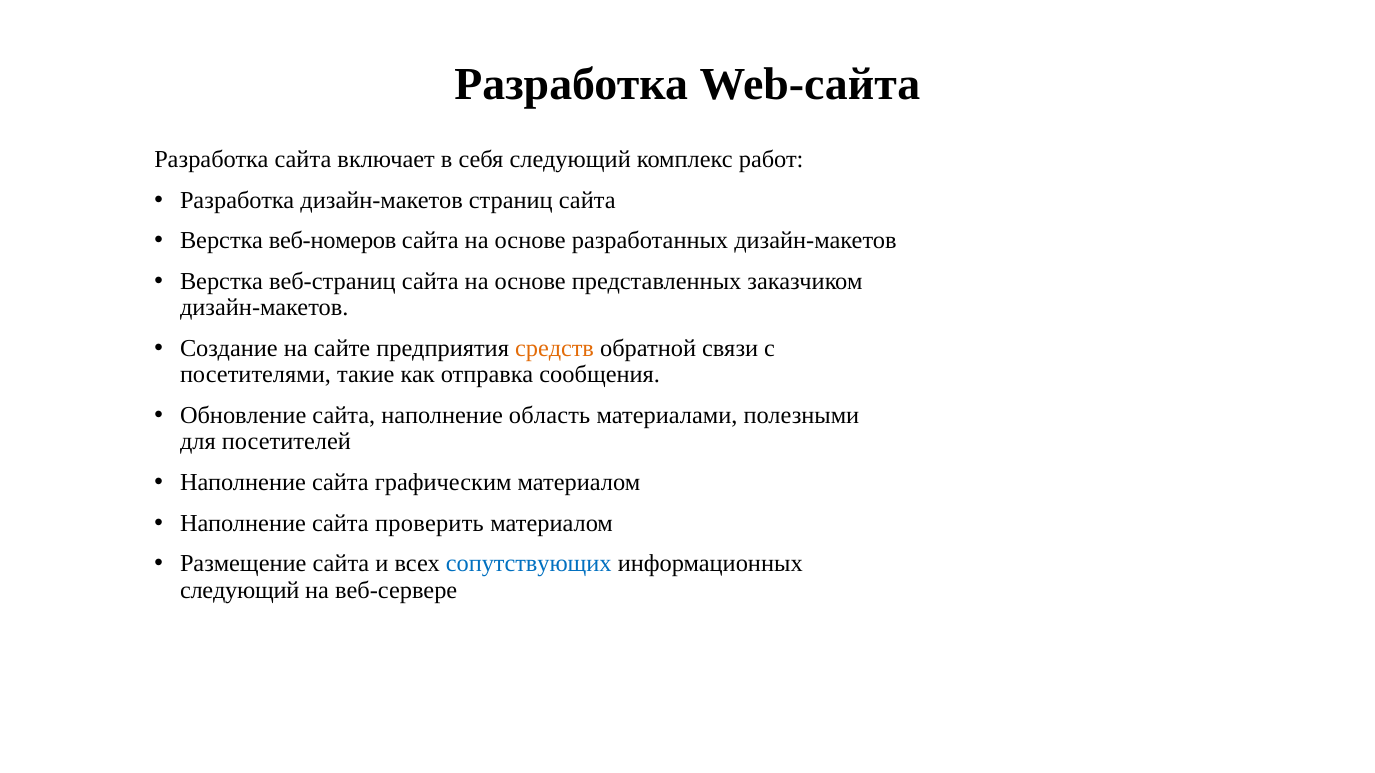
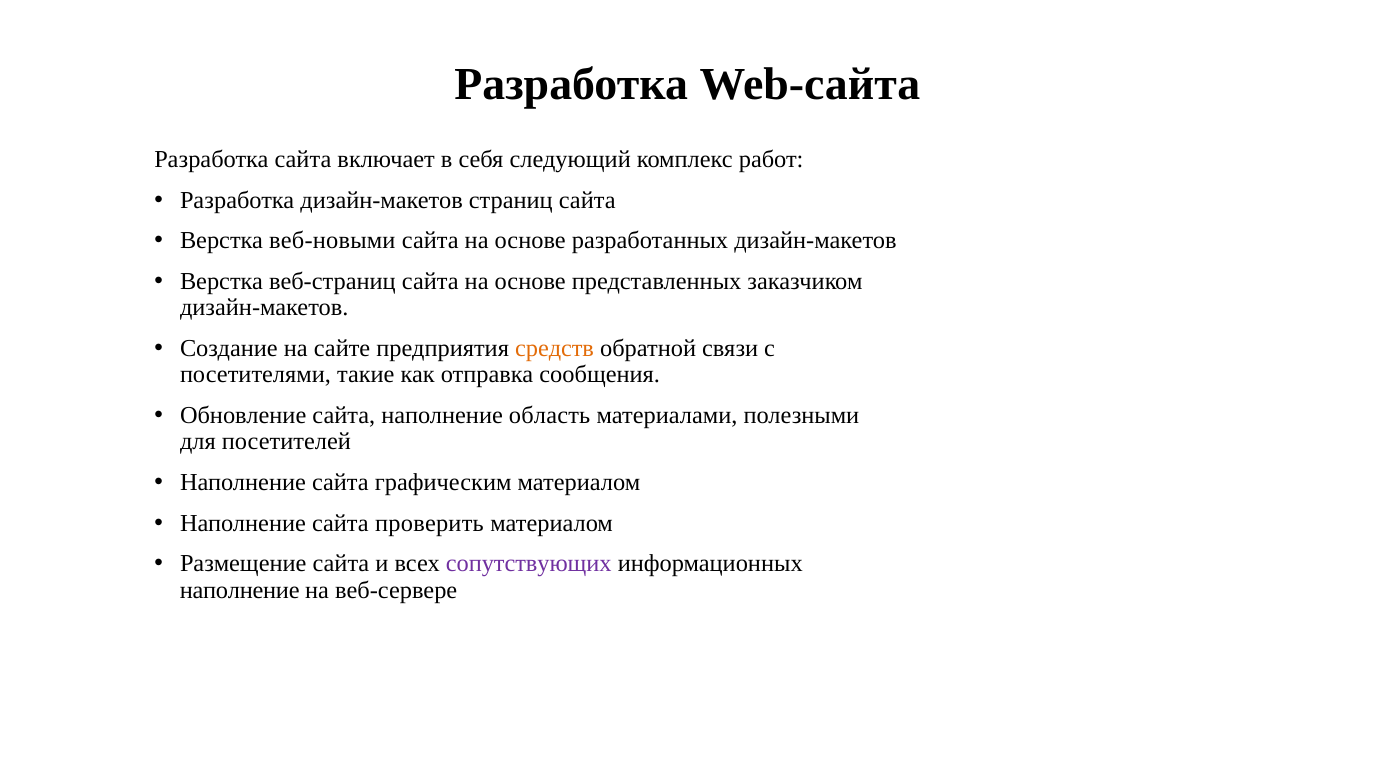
веб-номеров: веб-номеров -> веб-новыми
сопутствующих colour: blue -> purple
следующий at (240, 590): следующий -> наполнение
